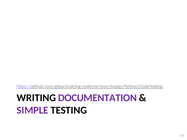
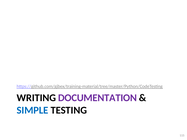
SIMPLE colour: purple -> blue
